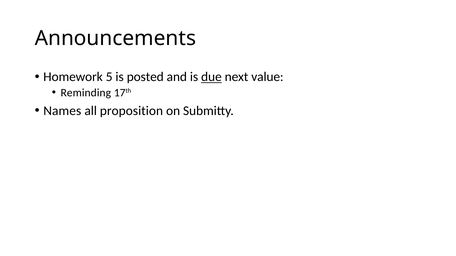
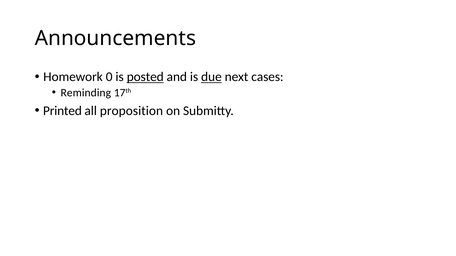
5: 5 -> 0
posted underline: none -> present
value: value -> cases
Names: Names -> Printed
